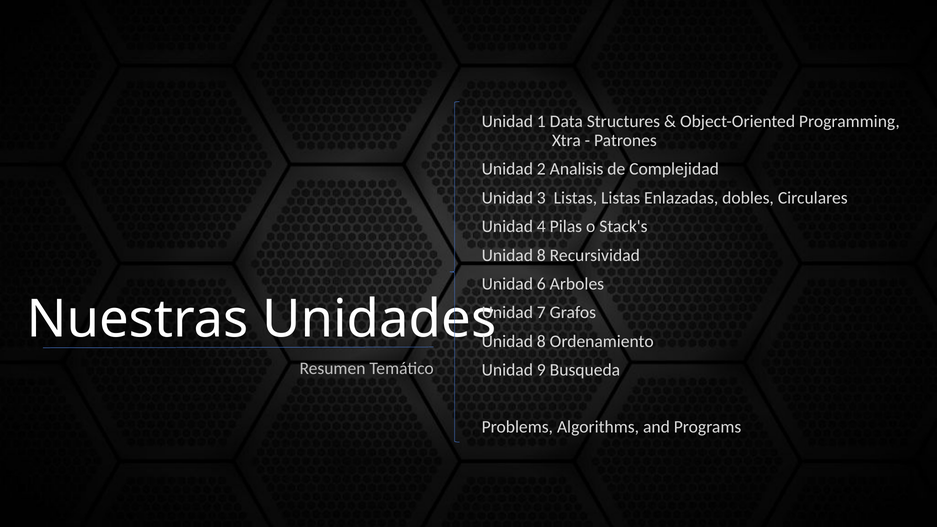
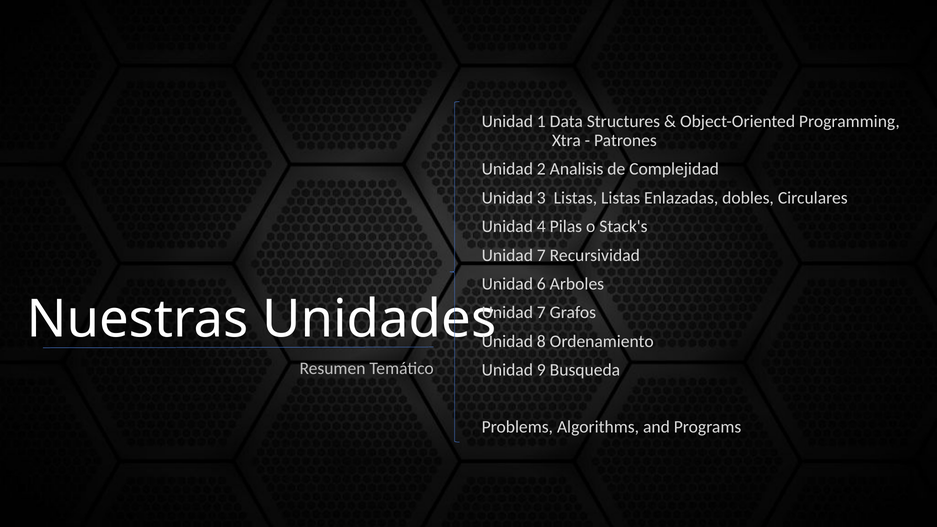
8 at (541, 255): 8 -> 7
